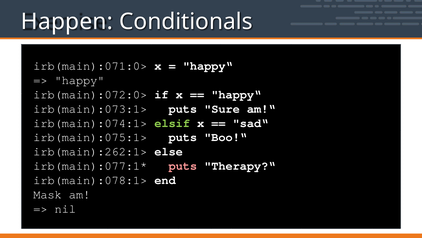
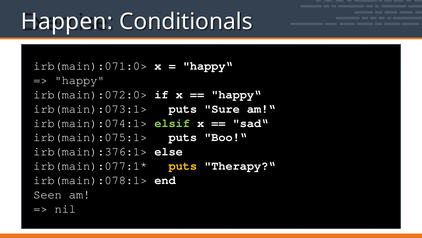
irb(main):262:1>: irb(main):262:1> -> irb(main):376:1>
puts at (183, 165) colour: pink -> yellow
Mask: Mask -> Seen
